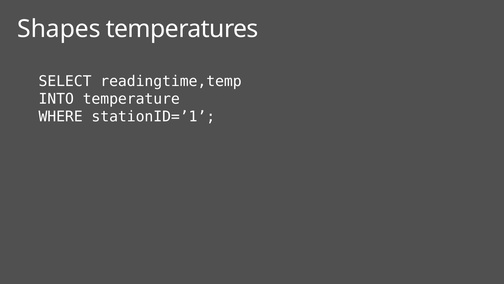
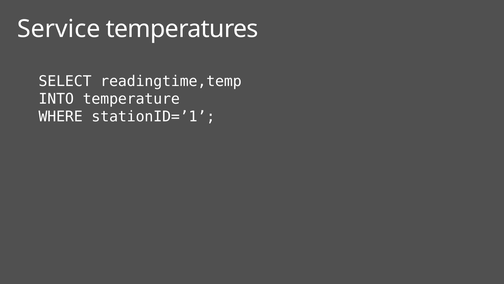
Shapes: Shapes -> Service
